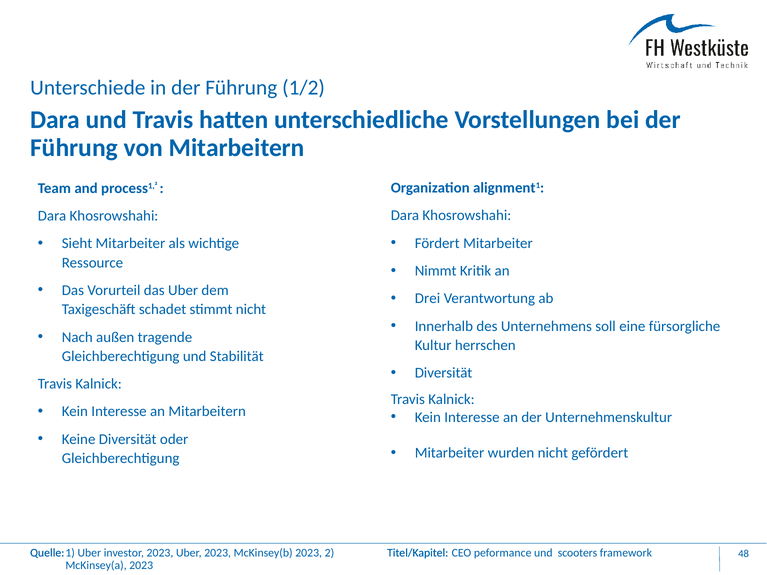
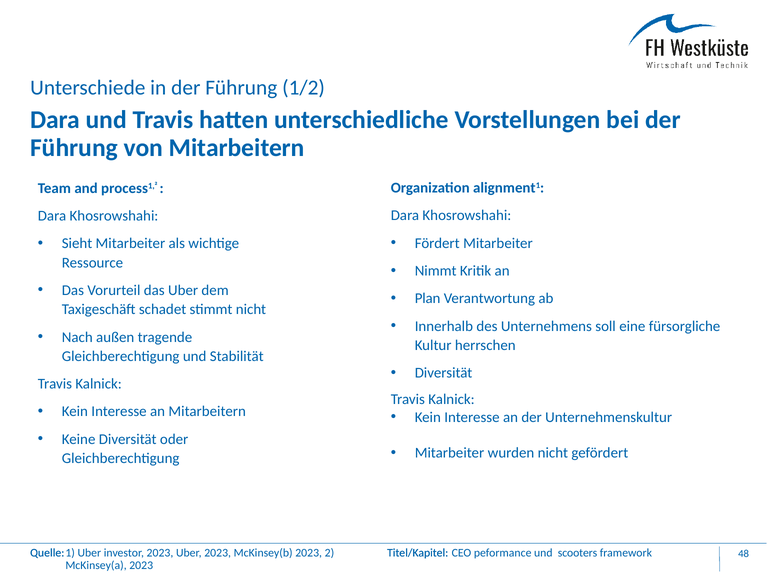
Drei: Drei -> Plan
